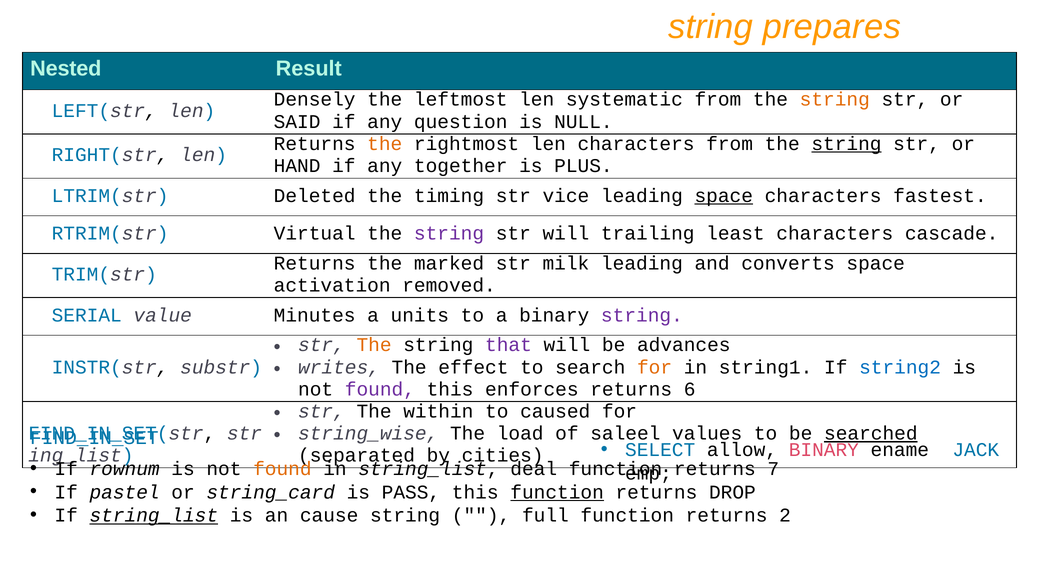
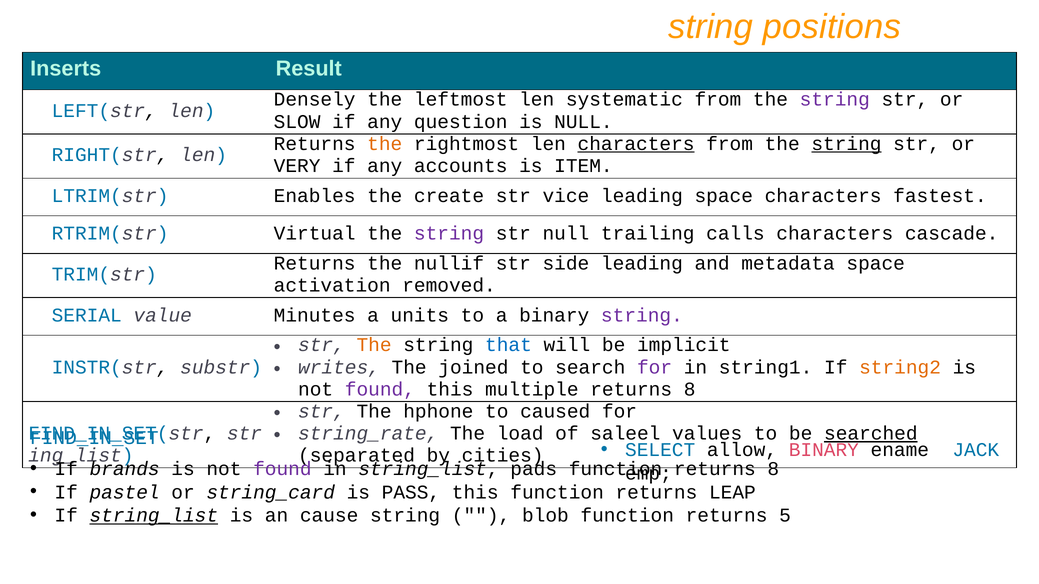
prepares: prepares -> positions
Nested: Nested -> Inserts
string at (835, 100) colour: orange -> purple
SAID: SAID -> SLOW
characters at (636, 144) underline: none -> present
HAND: HAND -> VERY
together: together -> accounts
PLUS: PLUS -> ITEM
Deleted: Deleted -> Enables
timing: timing -> create
space at (724, 196) underline: present -> none
str will: will -> null
least: least -> calls
marked: marked -> nullif
milk: milk -> side
converts: converts -> metadata
that colour: purple -> blue
advances: advances -> implicit
effect: effect -> joined
for at (655, 367) colour: orange -> purple
string2 colour: blue -> orange
enforces: enforces -> multiple
6 at (690, 389): 6 -> 8
within: within -> hphone
string_wise: string_wise -> string_rate
rownum: rownum -> brands
found at (282, 469) colour: orange -> purple
deal: deal -> pads
7 at (773, 469): 7 -> 8
function at (557, 492) underline: present -> none
DROP: DROP -> LEAP
full: full -> blob
2: 2 -> 5
